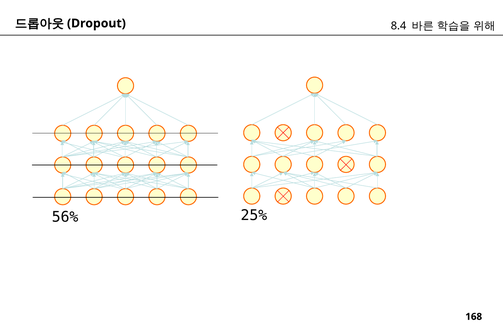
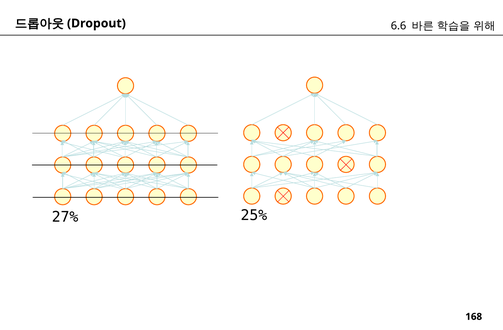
8.4: 8.4 -> 6.6
56%: 56% -> 27%
